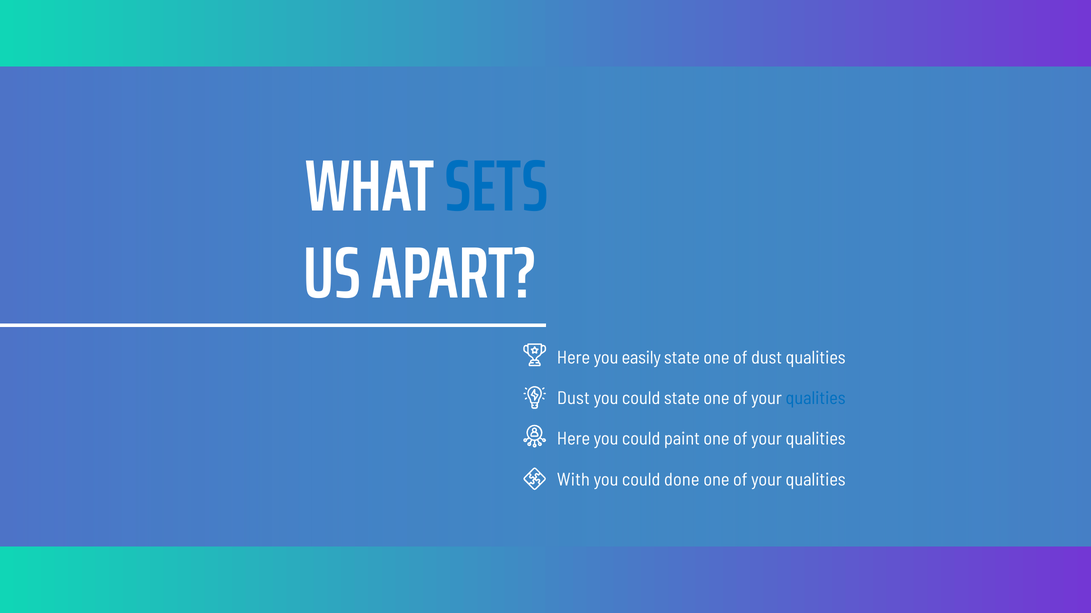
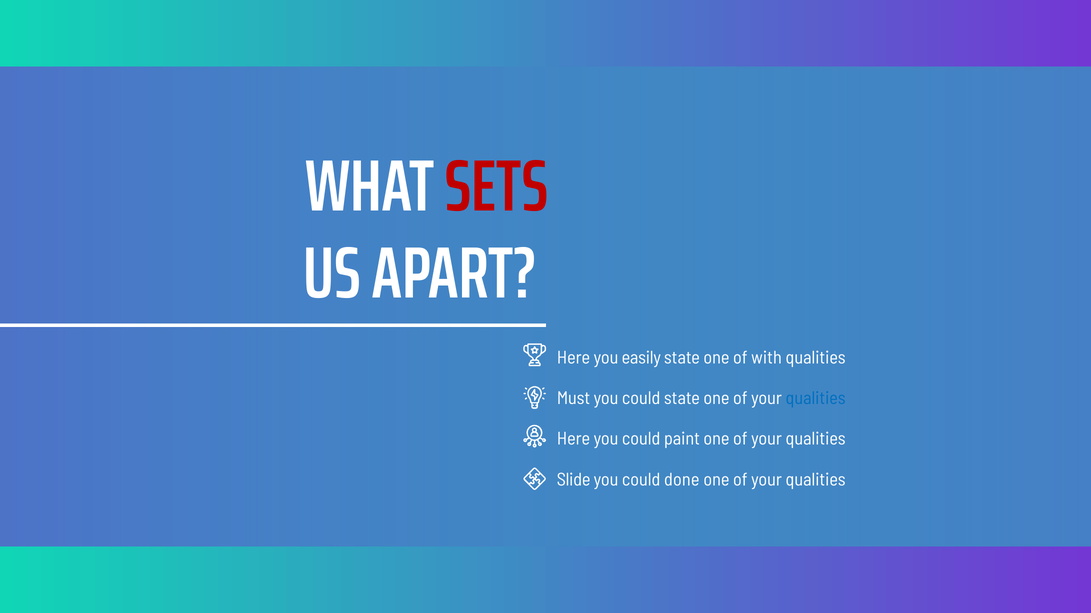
SETS colour: blue -> red
of dust: dust -> with
Dust at (573, 399): Dust -> Must
With: With -> Slide
